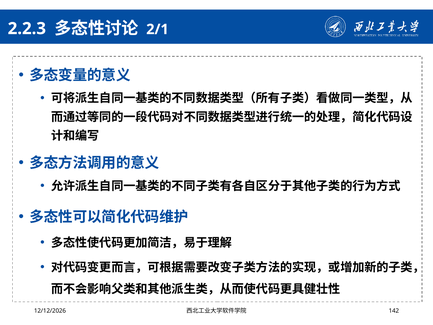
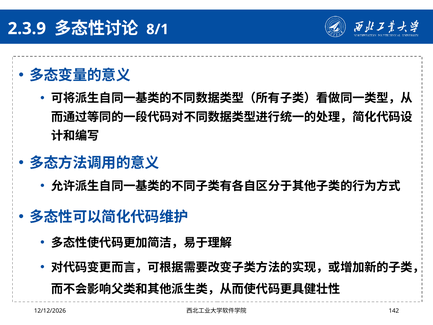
2.2.3: 2.2.3 -> 2.3.9
2/1: 2/1 -> 8/1
